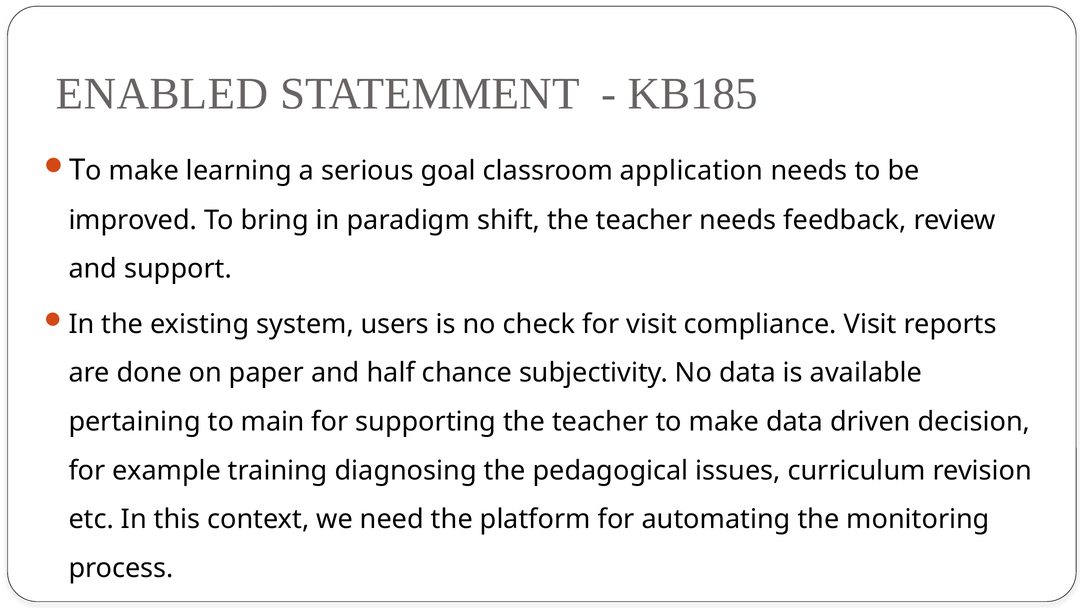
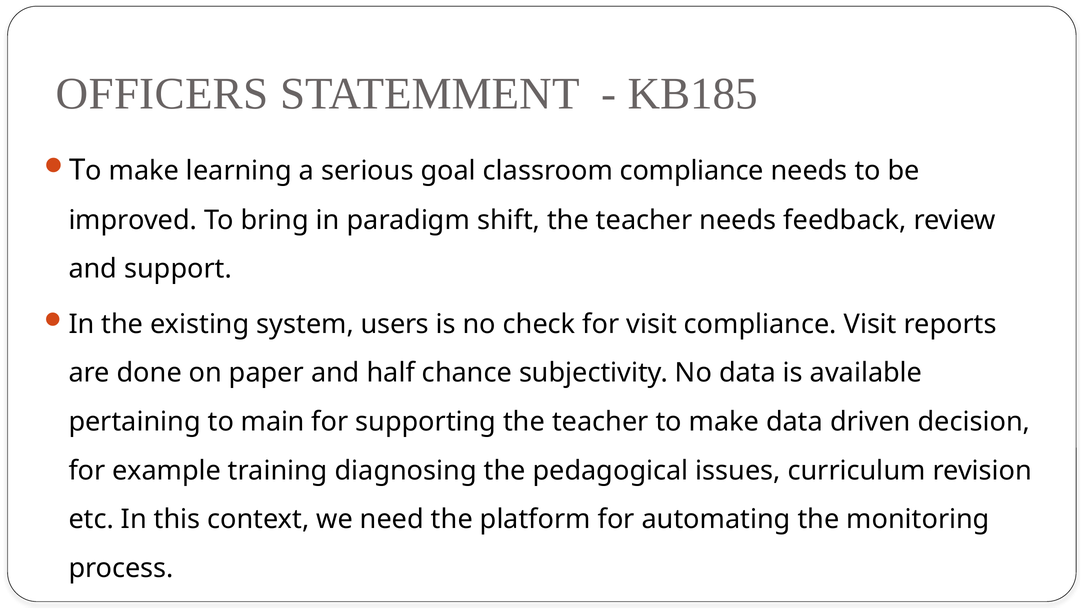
ENABLED: ENABLED -> OFFICERS
classroom application: application -> compliance
